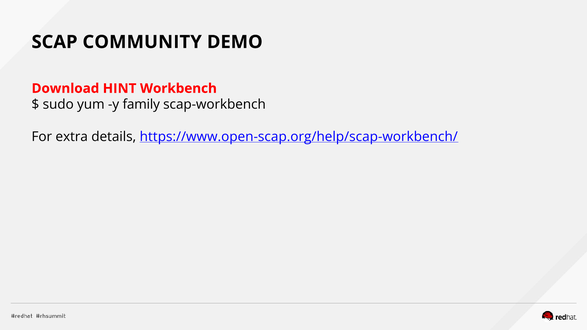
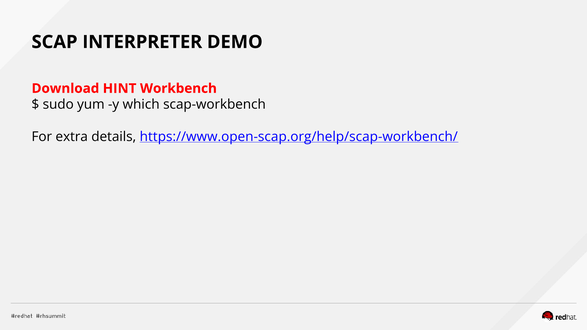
COMMUNITY: COMMUNITY -> INTERPRETER
family: family -> which
